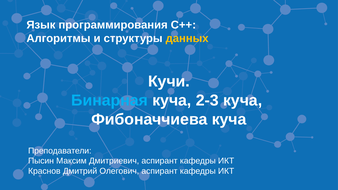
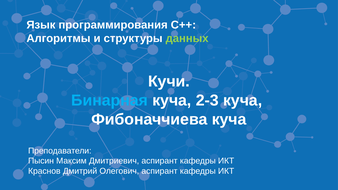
данных colour: yellow -> light green
